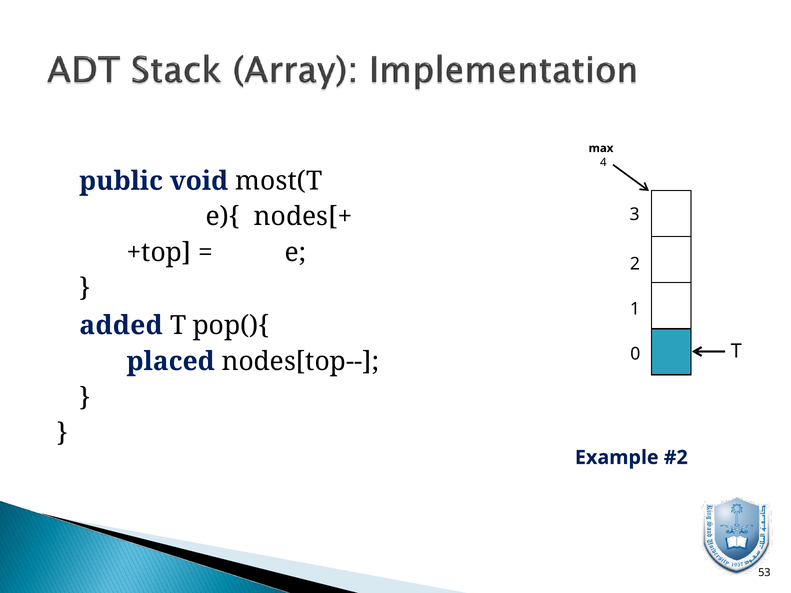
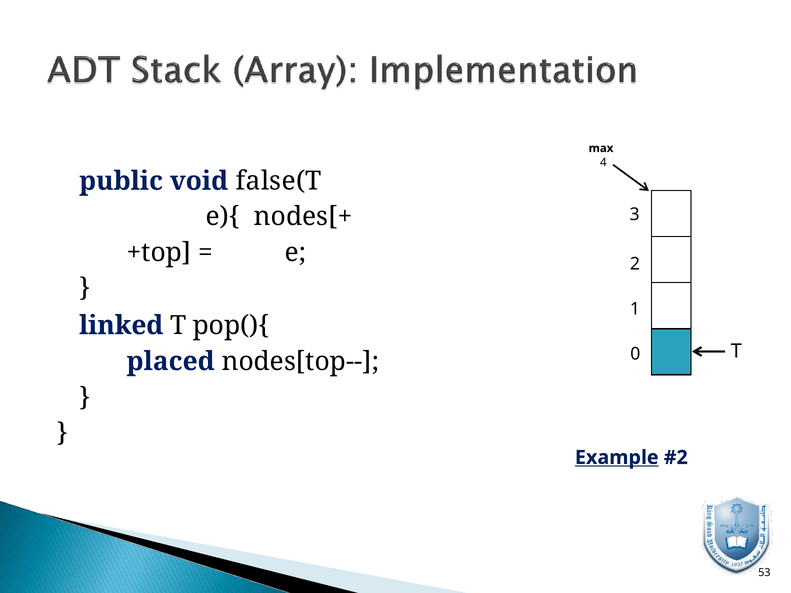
most(T: most(T -> false(T
added: added -> linked
Example underline: none -> present
